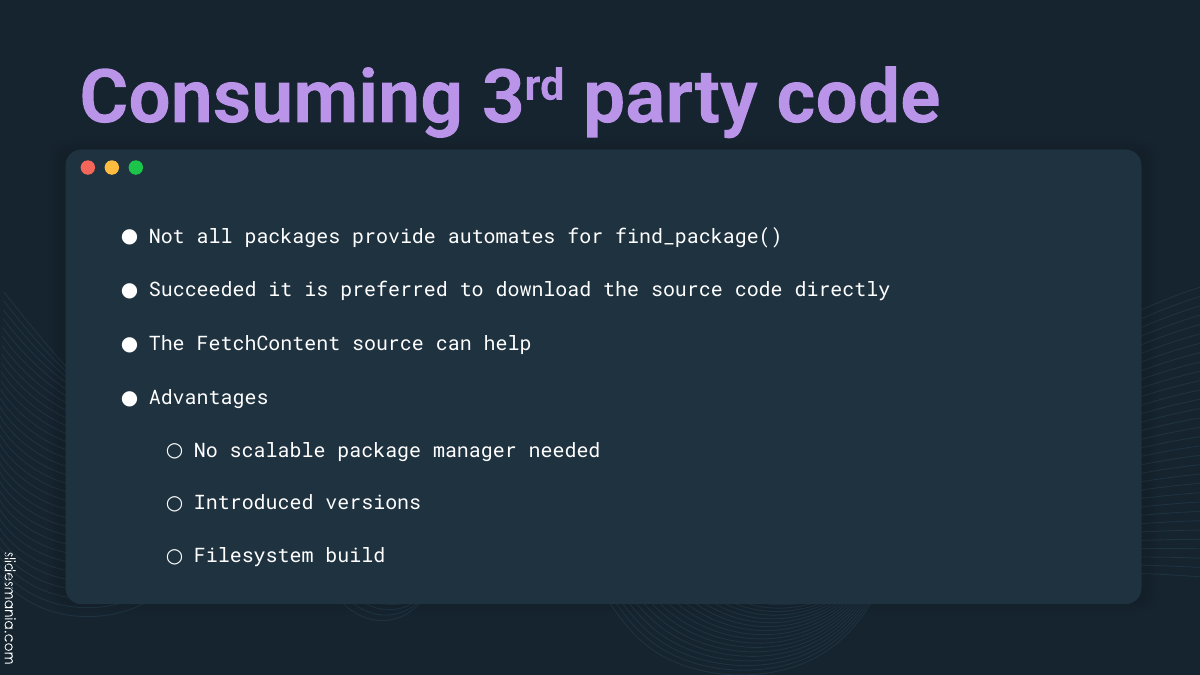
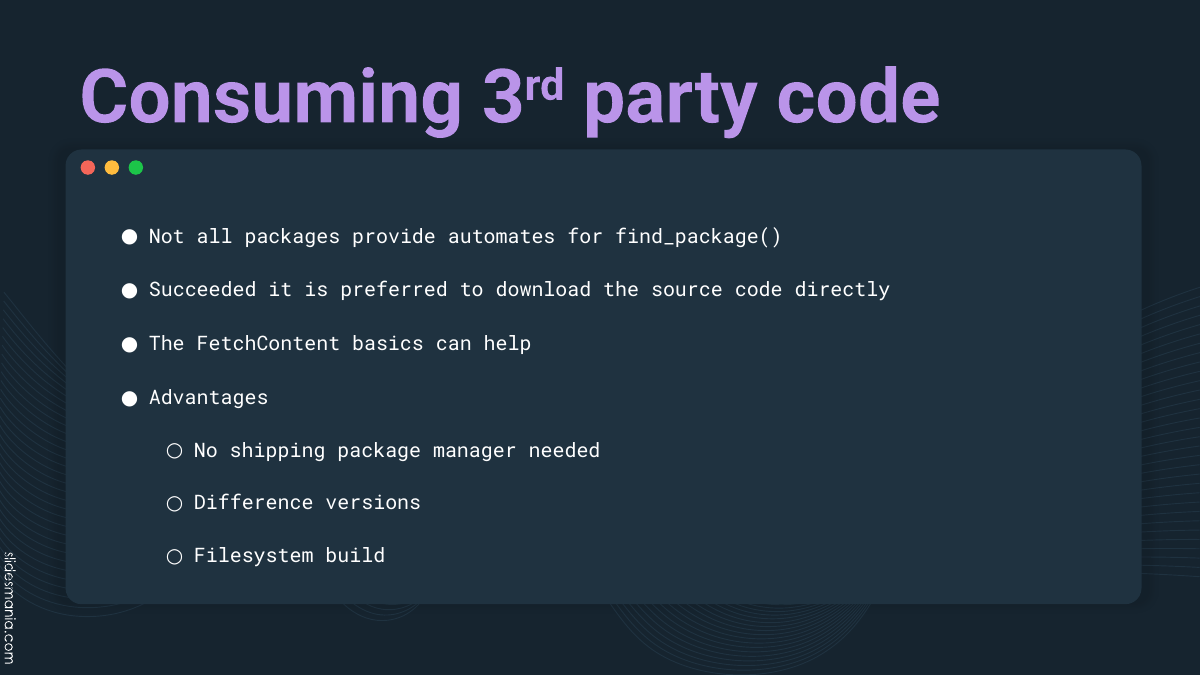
FetchContent source: source -> basics
scalable: scalable -> shipping
Introduced: Introduced -> Difference
